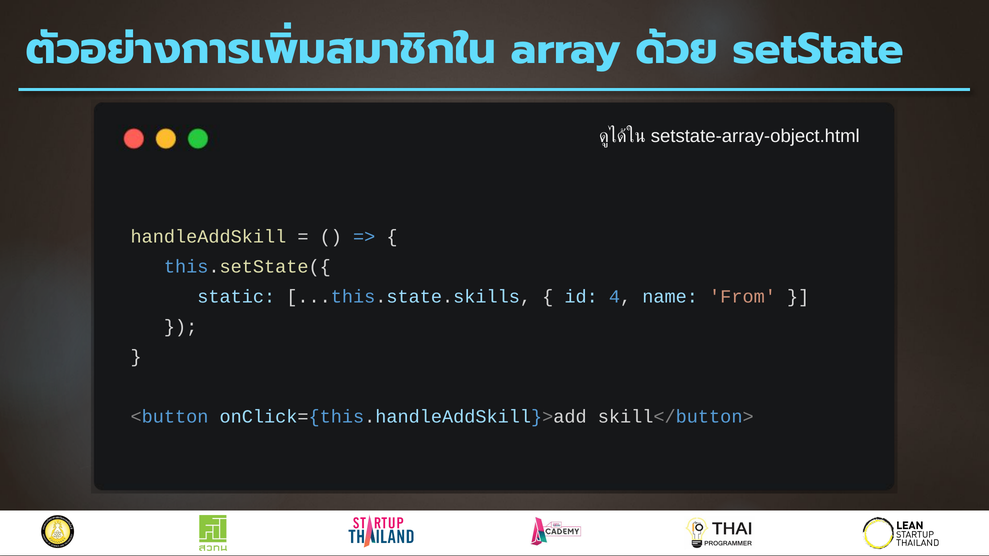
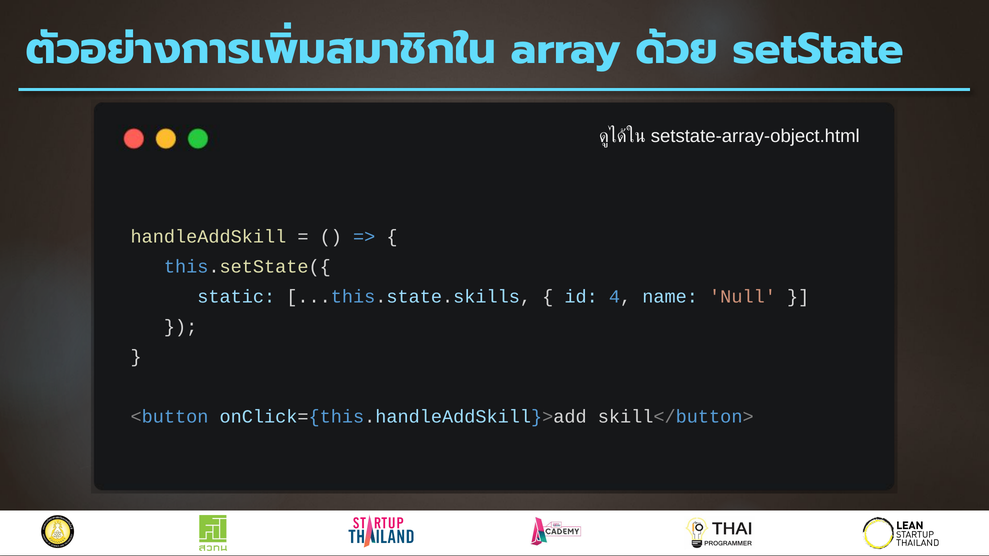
From: From -> Null
